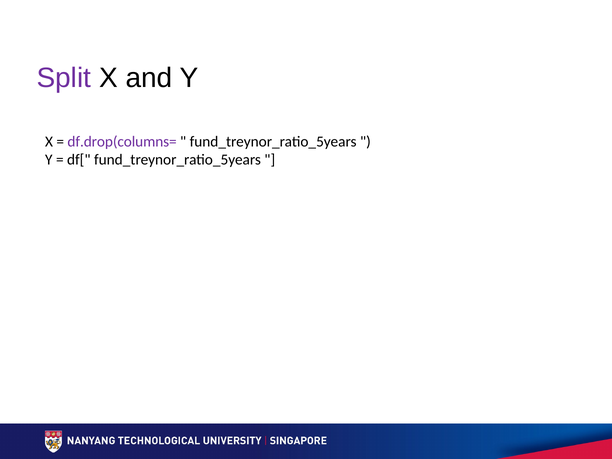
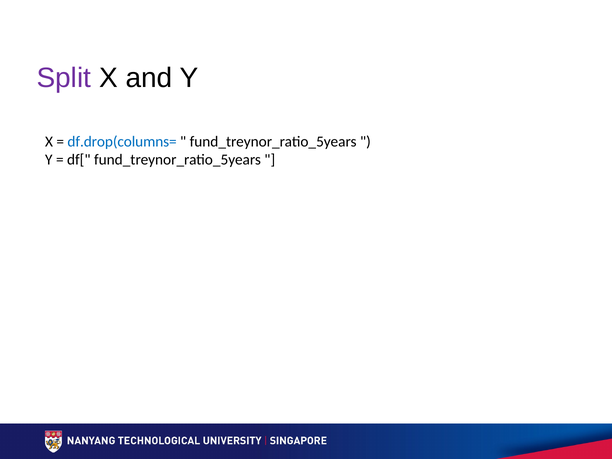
df.drop(columns= colour: purple -> blue
